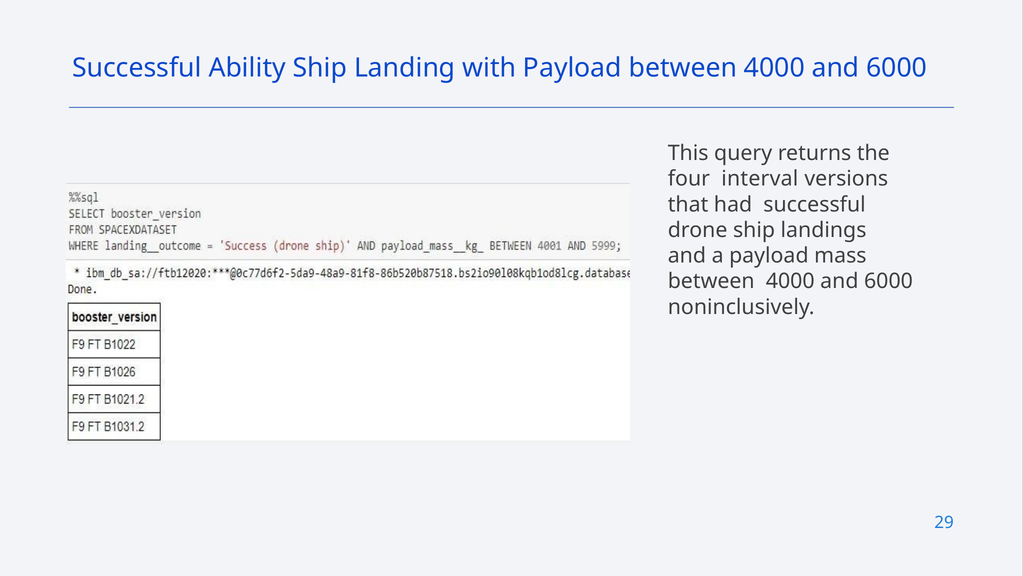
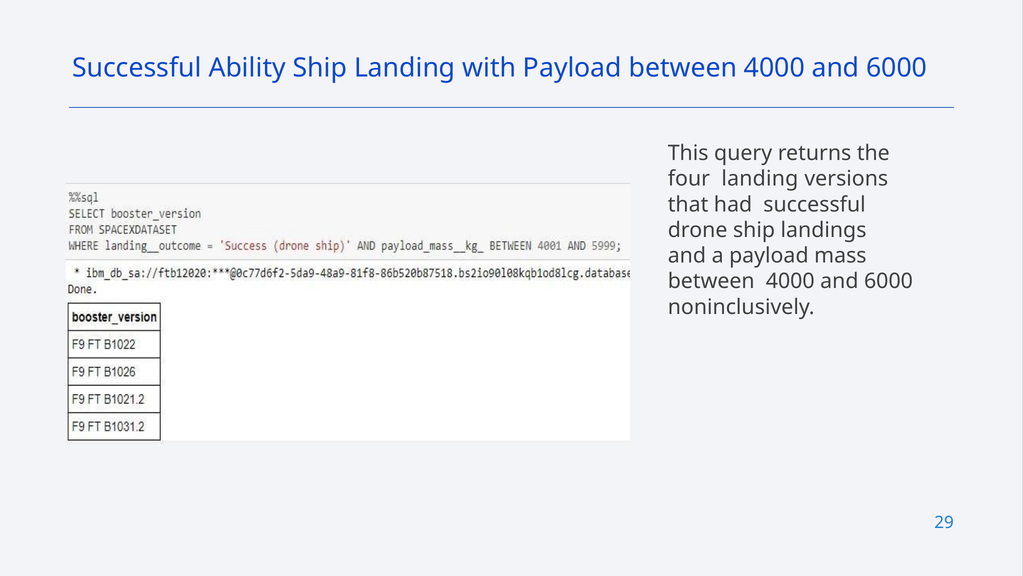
four interval: interval -> landing
